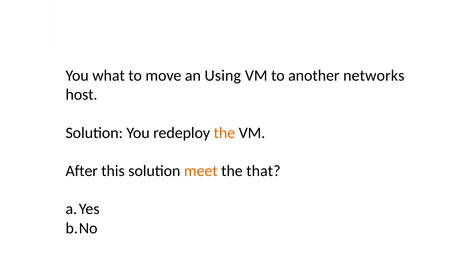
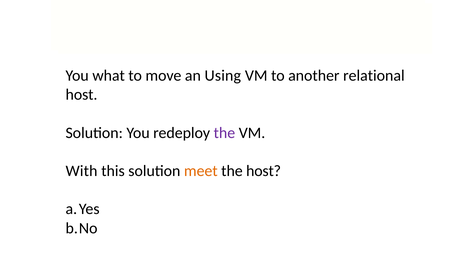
networks: networks -> relational
the at (224, 133) colour: orange -> purple
After: After -> With
the that: that -> host
